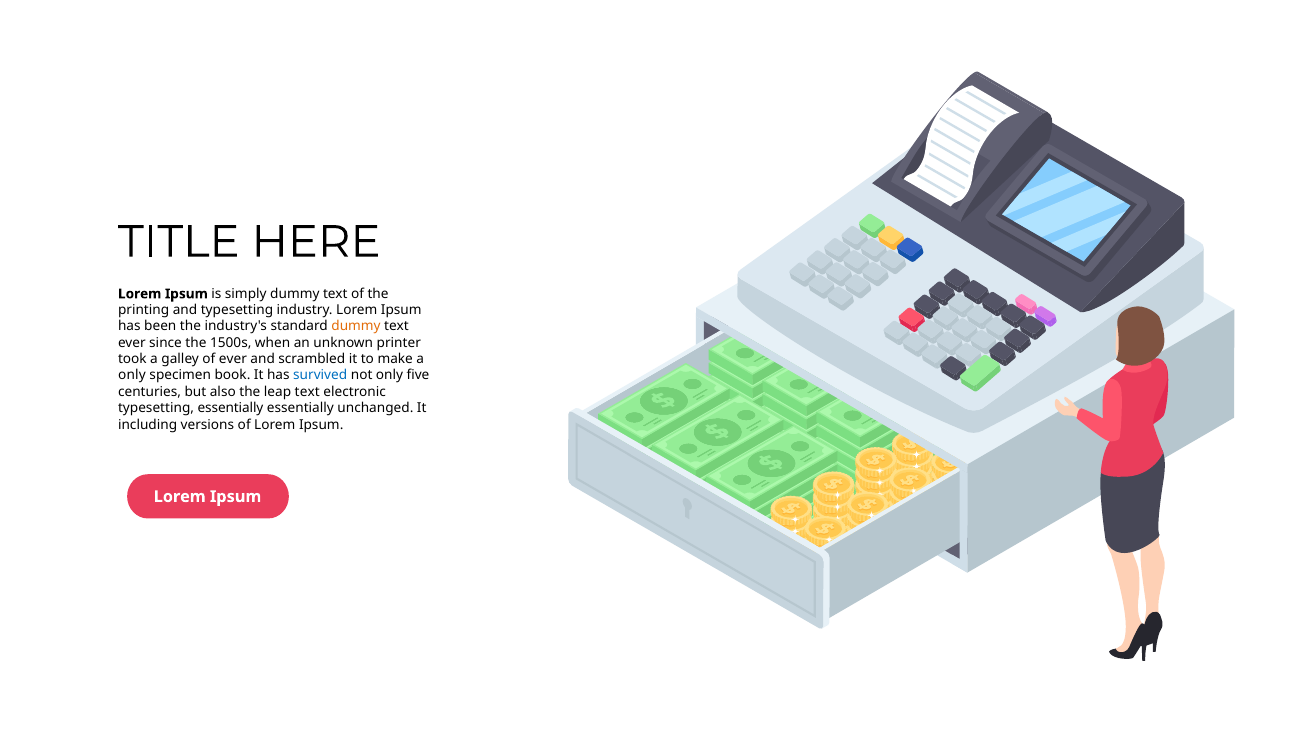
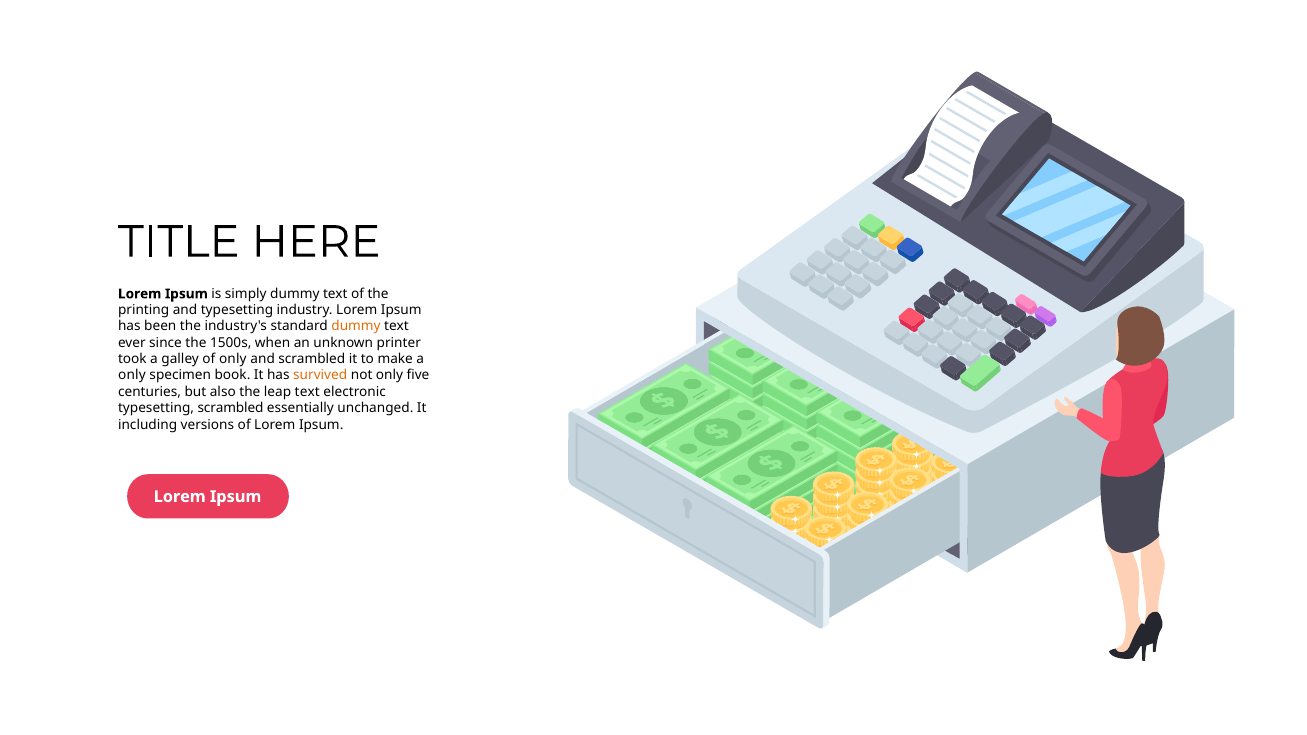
of ever: ever -> only
survived colour: blue -> orange
typesetting essentially: essentially -> scrambled
